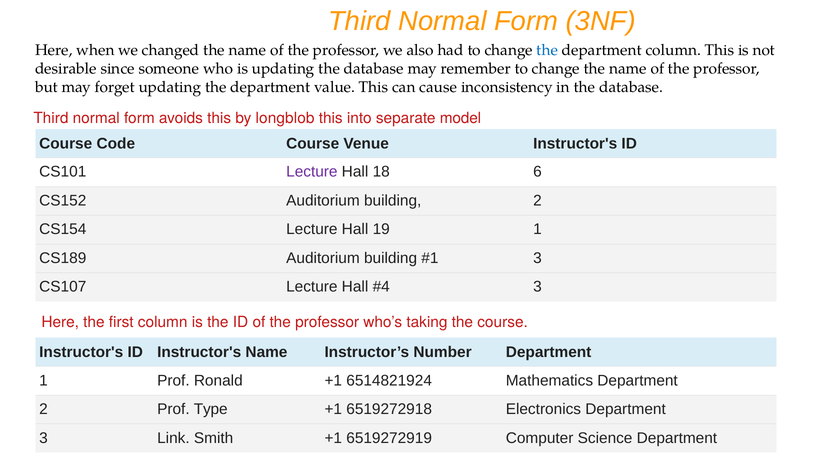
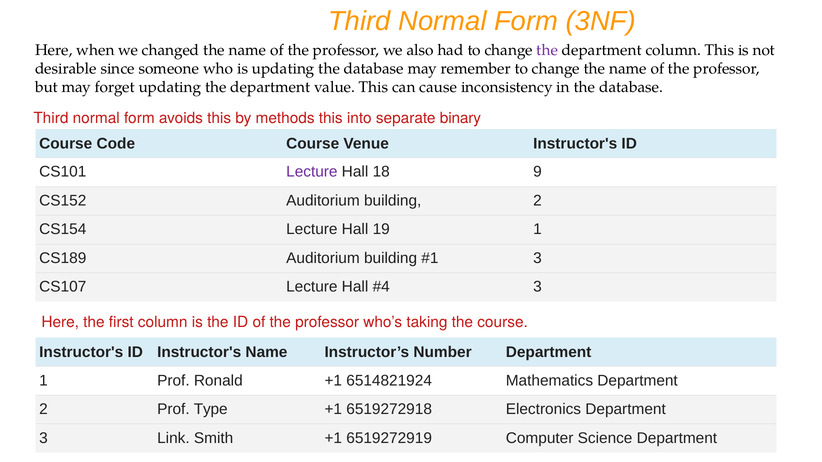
the at (547, 50) colour: blue -> purple
longblob: longblob -> methods
model: model -> binary
6: 6 -> 9
